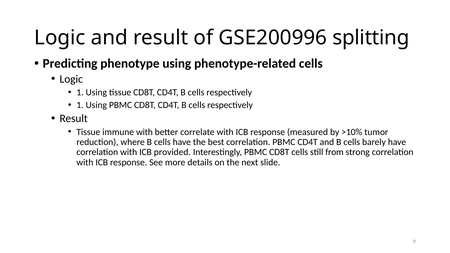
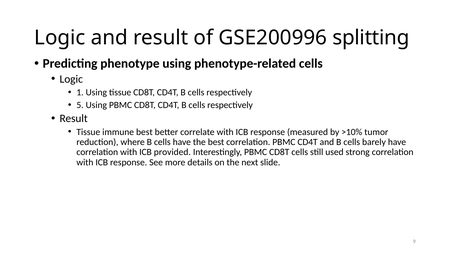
1 at (80, 105): 1 -> 5
immune with: with -> best
from: from -> used
